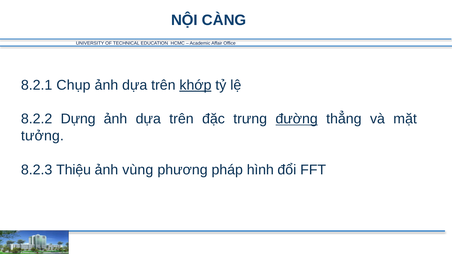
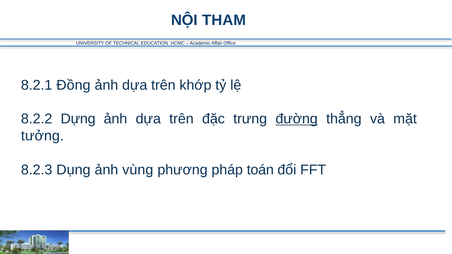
CÀNG: CÀNG -> THAM
Chụp: Chụp -> Đồng
khớp underline: present -> none
Thiệu: Thiệu -> Dụng
hình: hình -> toán
